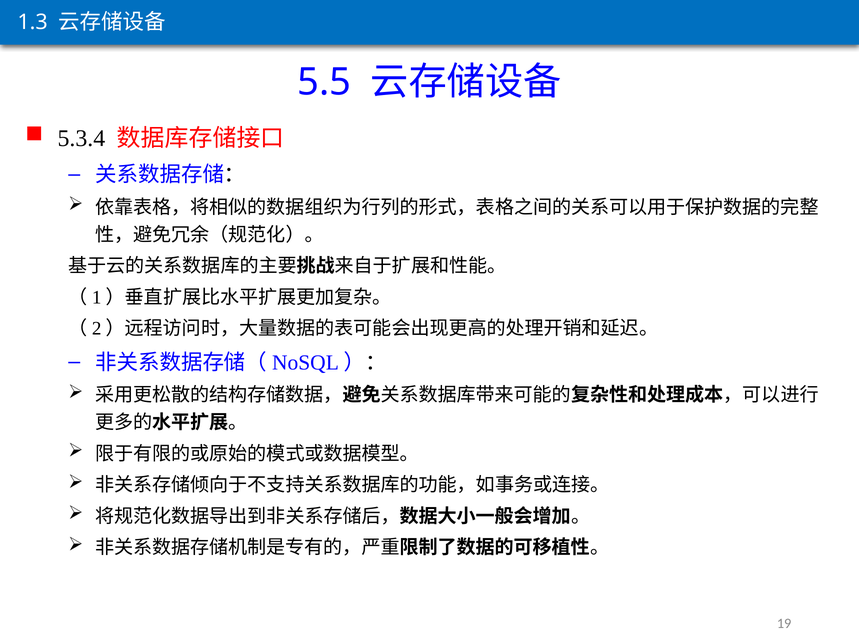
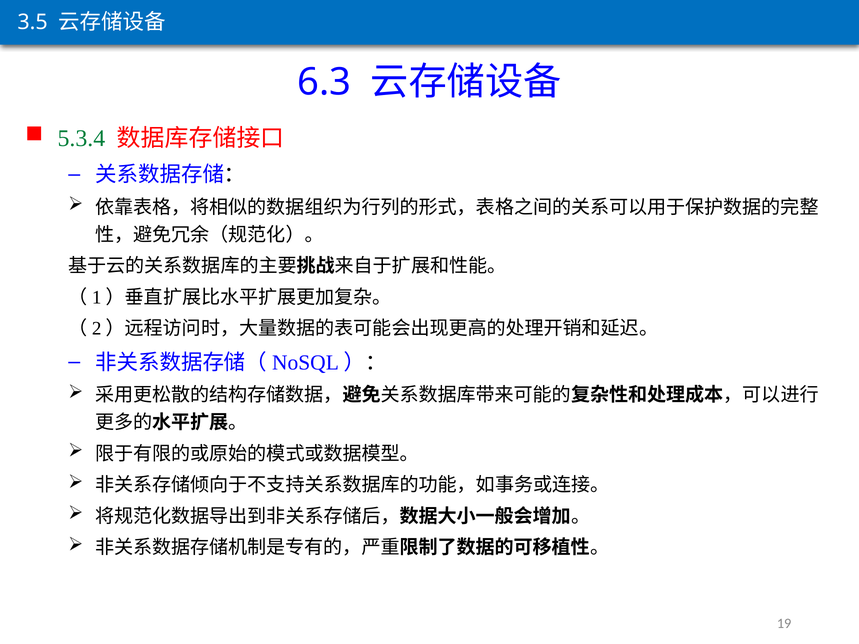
1.3: 1.3 -> 3.5
5.5: 5.5 -> 6.3
5.3.4 colour: black -> green
